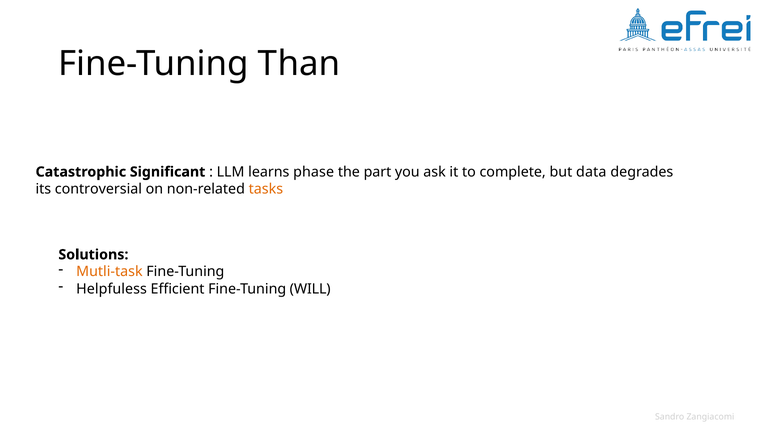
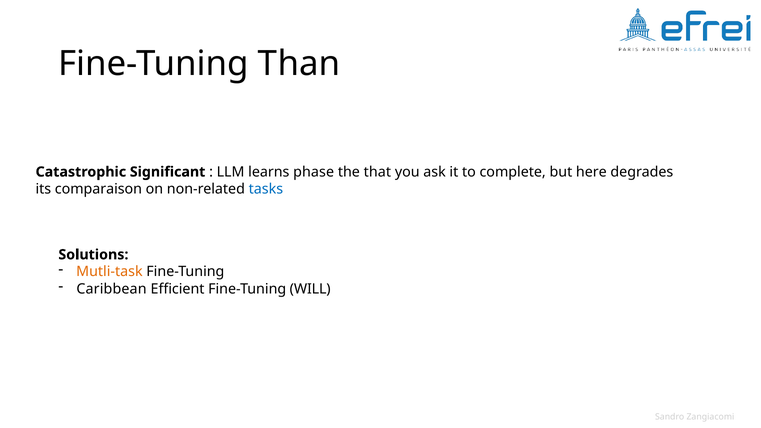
part: part -> that
data: data -> here
controversial: controversial -> comparaison
tasks colour: orange -> blue
Helpfuless: Helpfuless -> Caribbean
